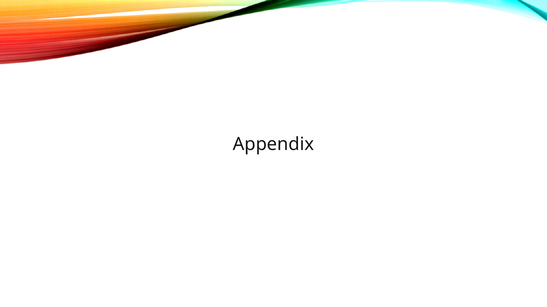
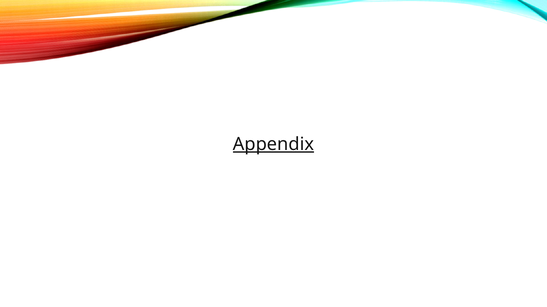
Appendix underline: none -> present
